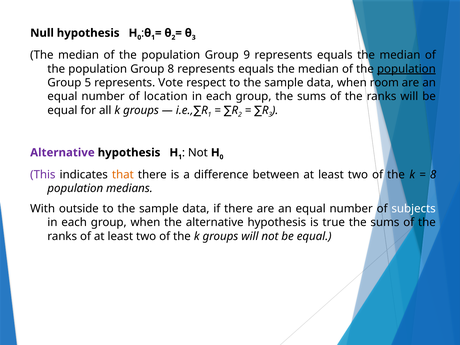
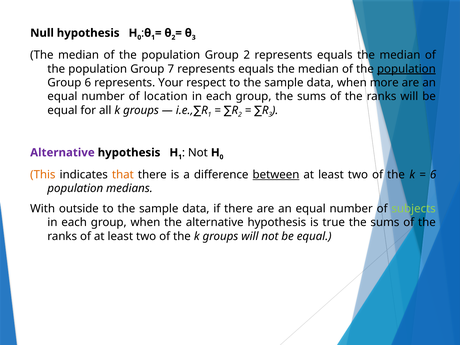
Group 9: 9 -> 2
Group 8: 8 -> 7
Group 5: 5 -> 6
Vote: Vote -> Your
room: room -> more
This colour: purple -> orange
between underline: none -> present
8 at (433, 175): 8 -> 6
subjects colour: white -> light green
